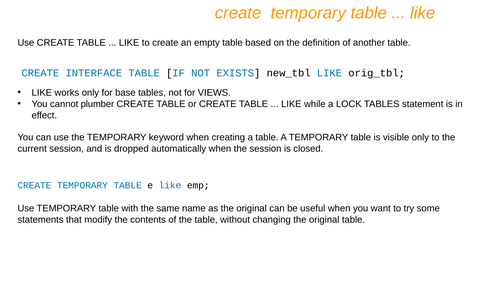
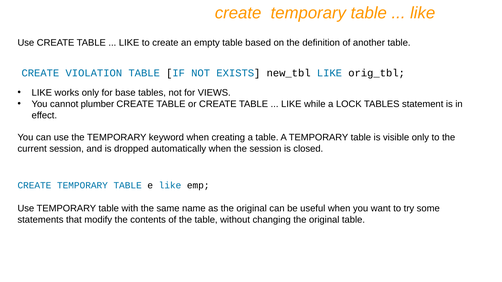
INTERFACE: INTERFACE -> VIOLATION
